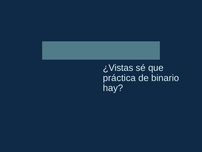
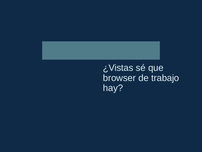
práctica: práctica -> browser
binario: binario -> trabajo
